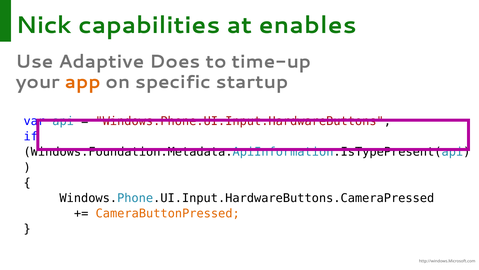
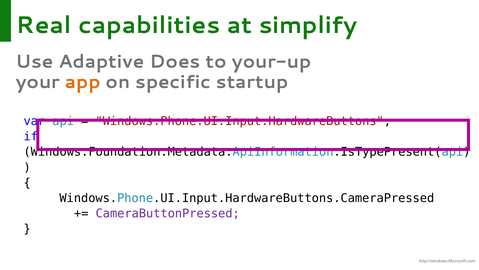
Nick: Nick -> Real
enables: enables -> simplify
time-up: time-up -> your-up
CameraButtonPressed colour: orange -> purple
